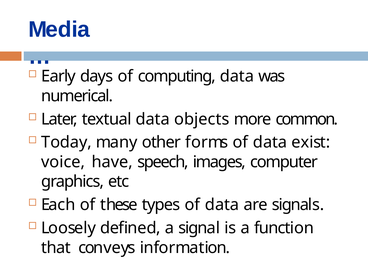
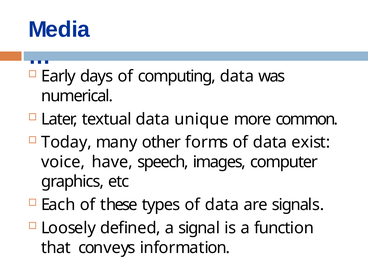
objects: objects -> unique
